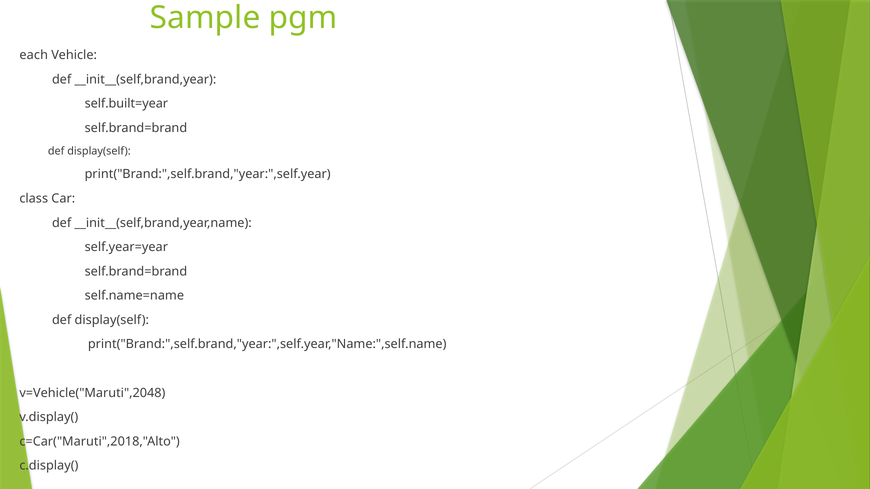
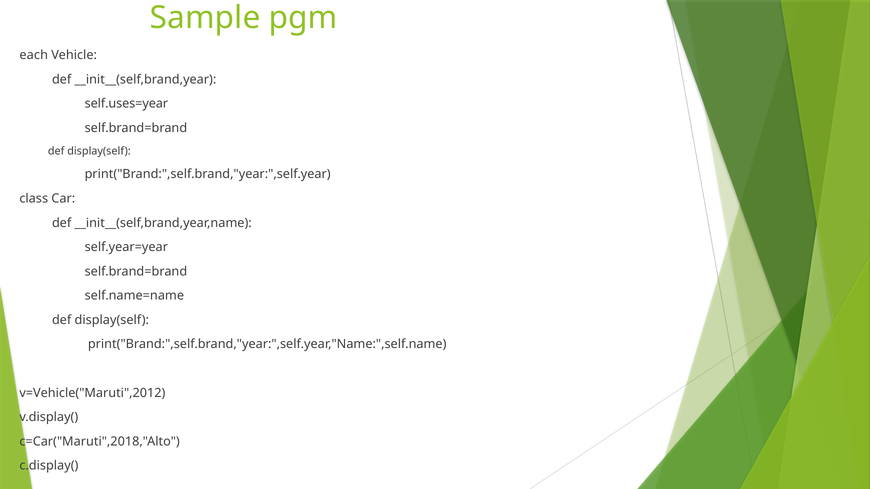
self.built=year: self.built=year -> self.uses=year
v=Vehicle("Maruti",2048: v=Vehicle("Maruti",2048 -> v=Vehicle("Maruti",2012
